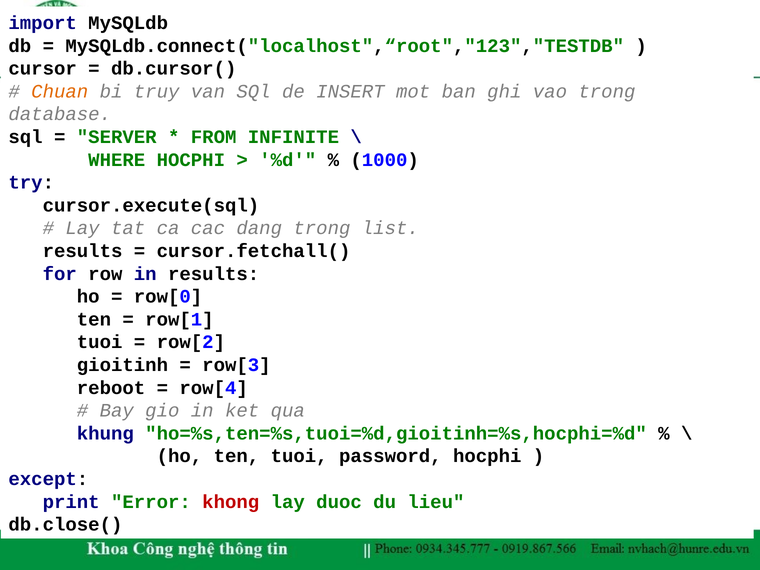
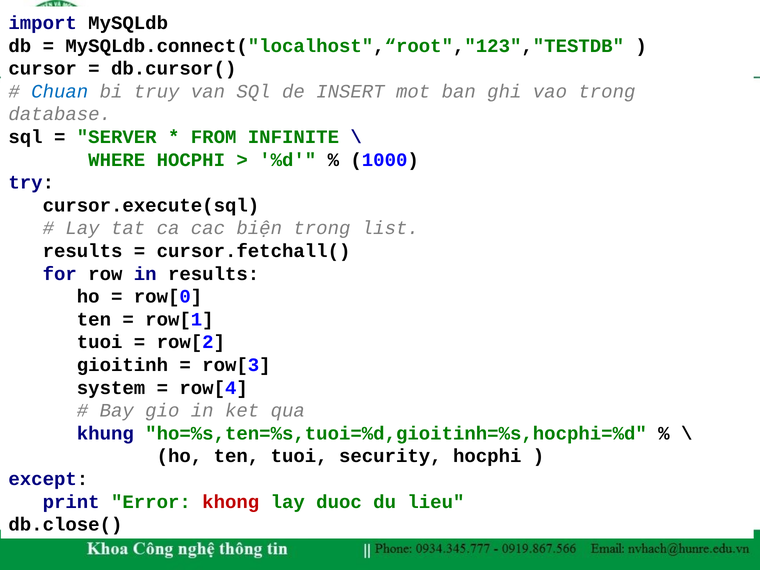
Chuan colour: orange -> blue
dang: dang -> biện
reboot: reboot -> system
password: password -> security
